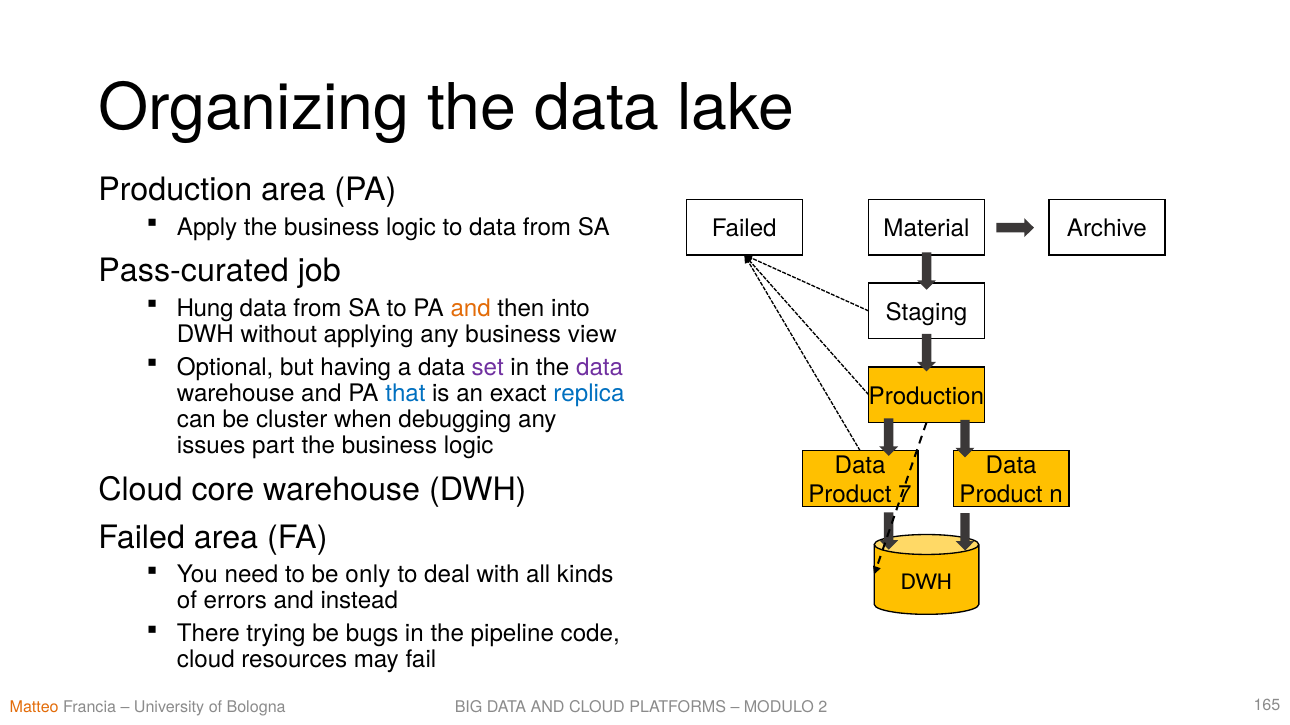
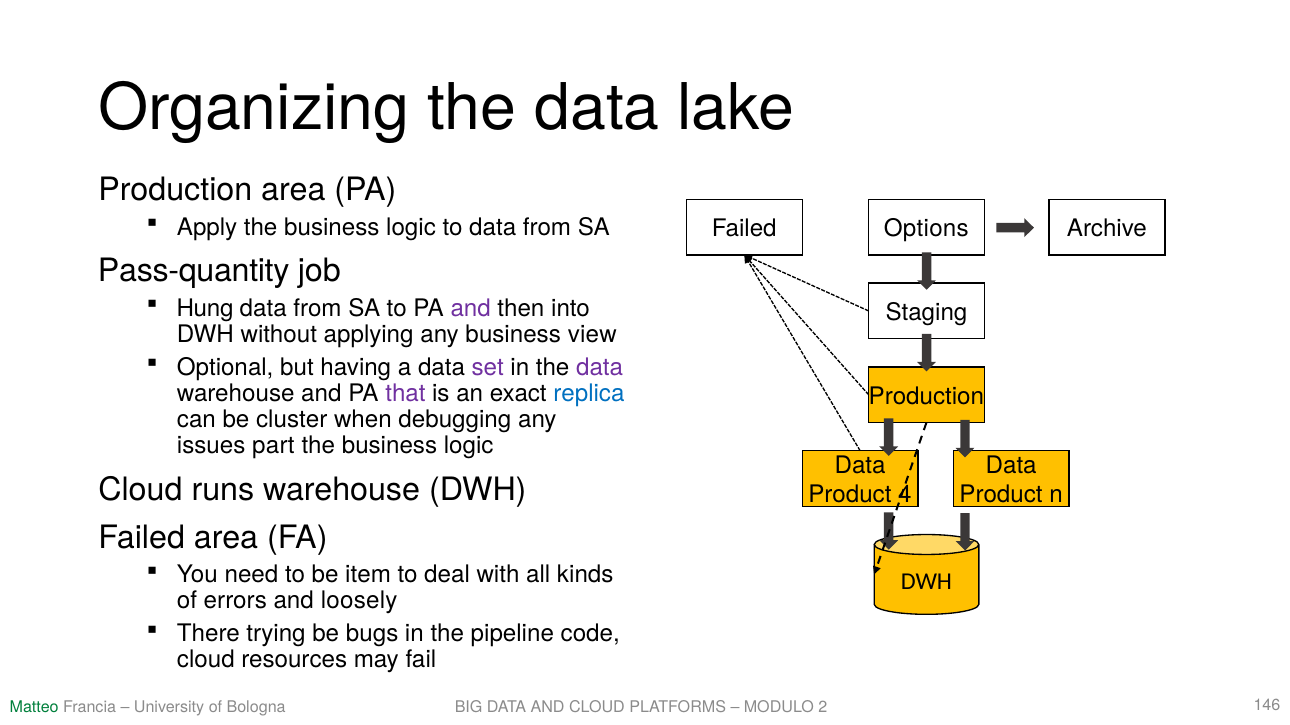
Material: Material -> Options
Pass-curated: Pass-curated -> Pass-quantity
and at (471, 309) colour: orange -> purple
that colour: blue -> purple
core: core -> runs
7: 7 -> 4
only: only -> item
instead: instead -> loosely
Matteo colour: orange -> green
165: 165 -> 146
